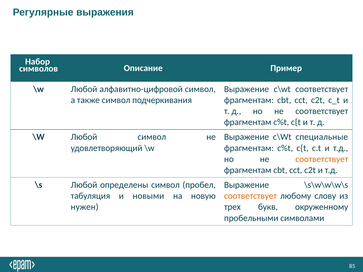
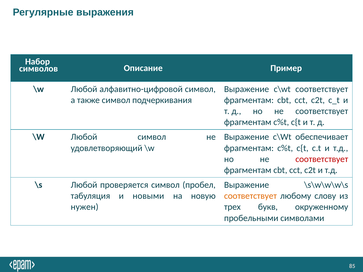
специальные: специальные -> обеспечивает
соответствует at (322, 159) colour: orange -> red
определены: определены -> проверяется
